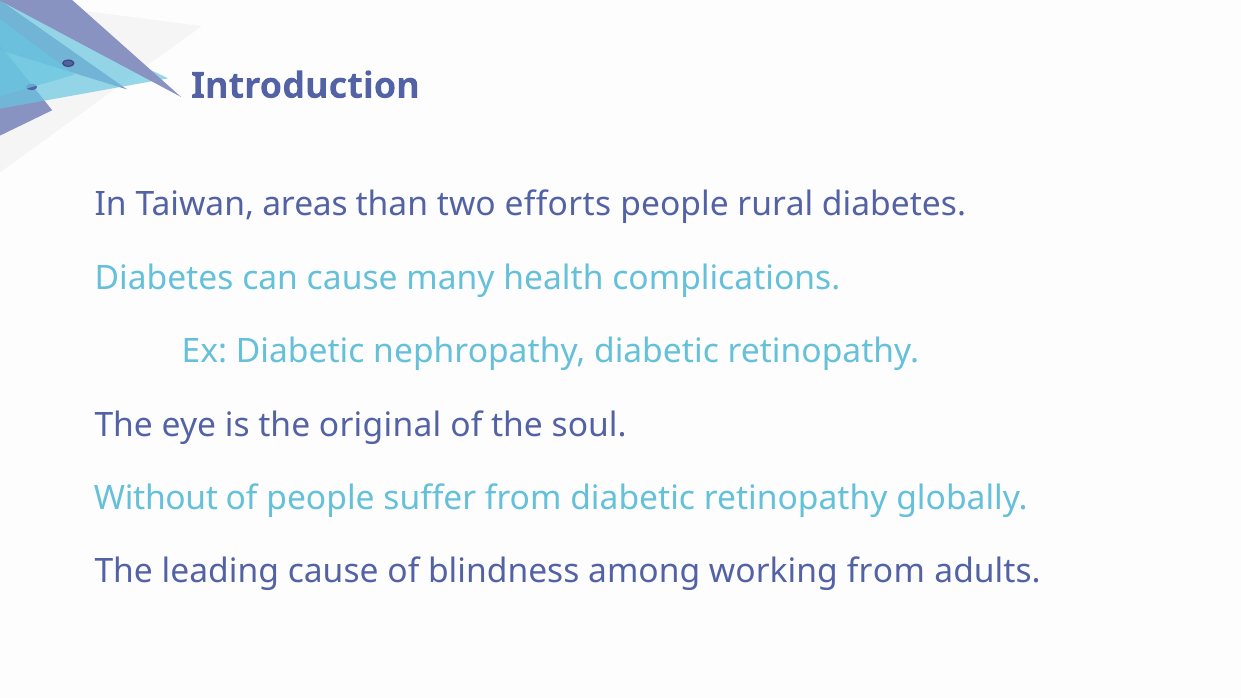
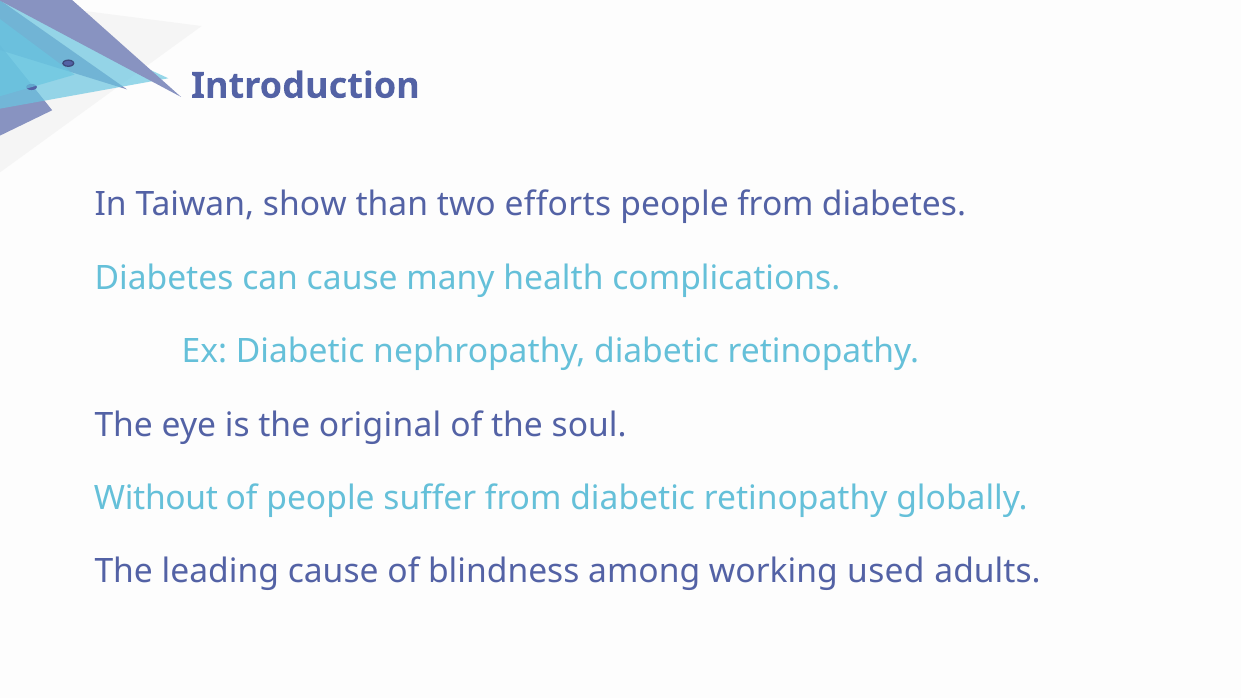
areas: areas -> show
people rural: rural -> from
working from: from -> used
